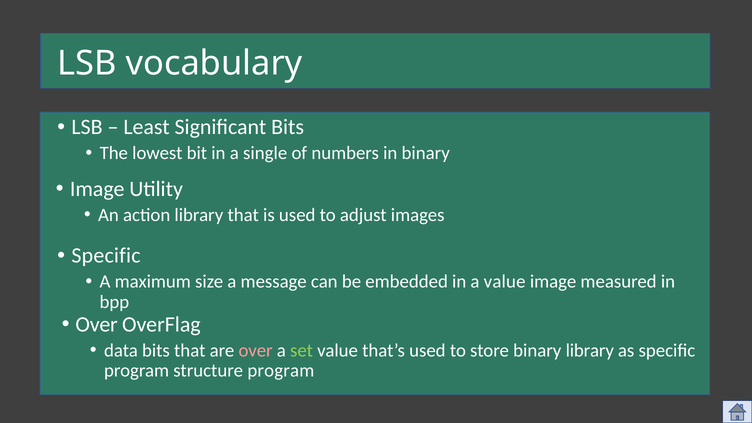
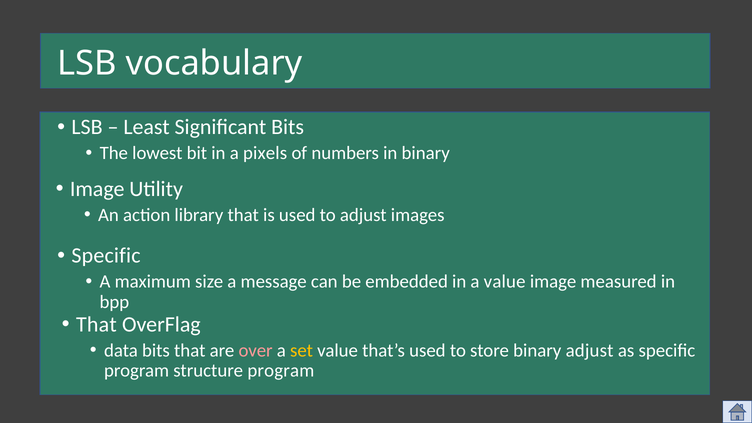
single: single -> pixels
Over at (97, 324): Over -> That
set colour: light green -> yellow
binary library: library -> adjust
